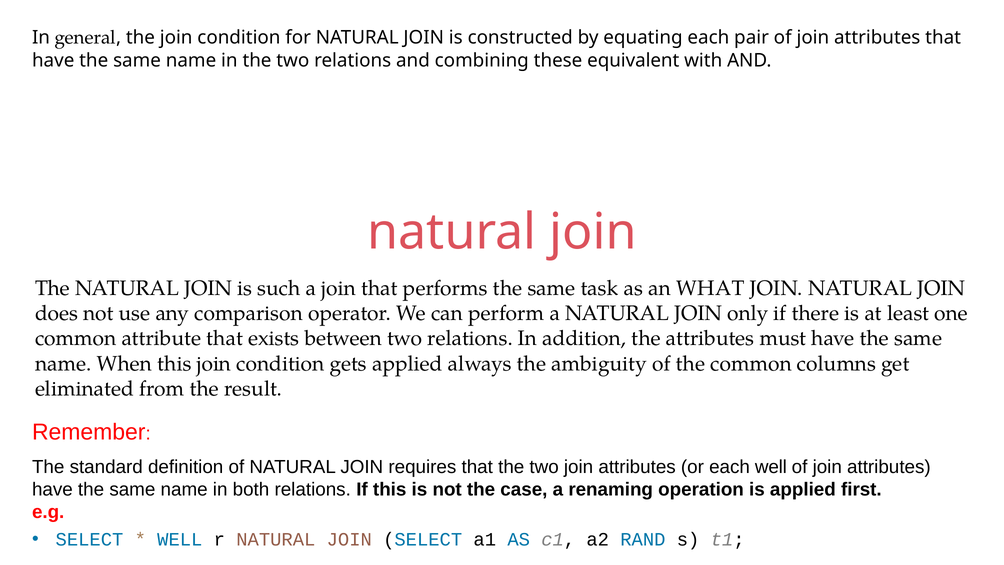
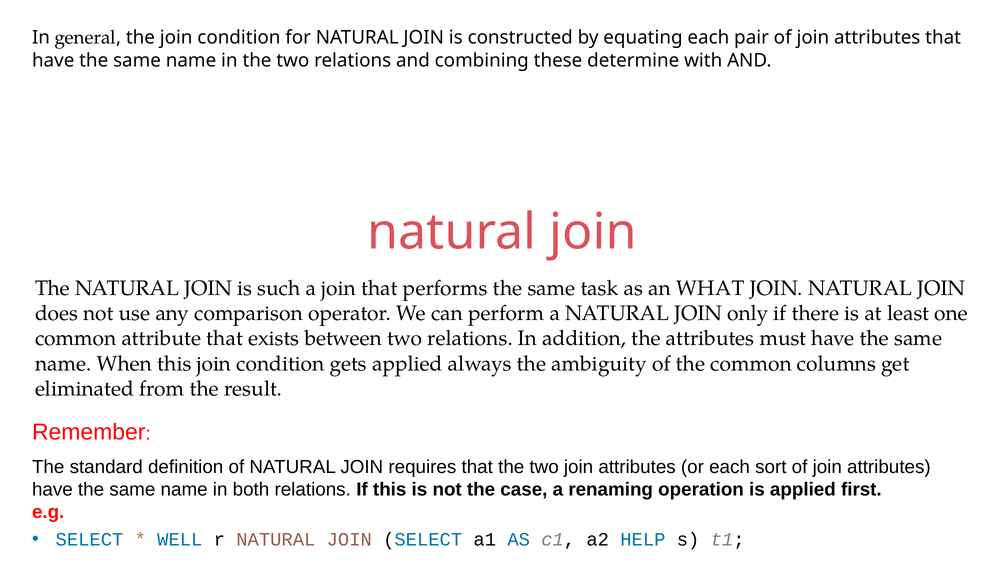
equivalent: equivalent -> determine
each well: well -> sort
RAND: RAND -> HELP
